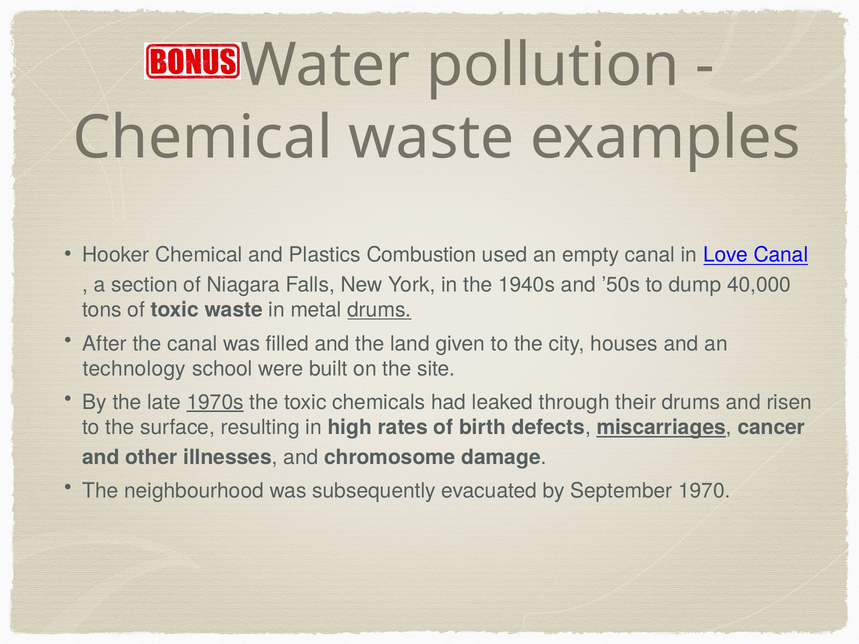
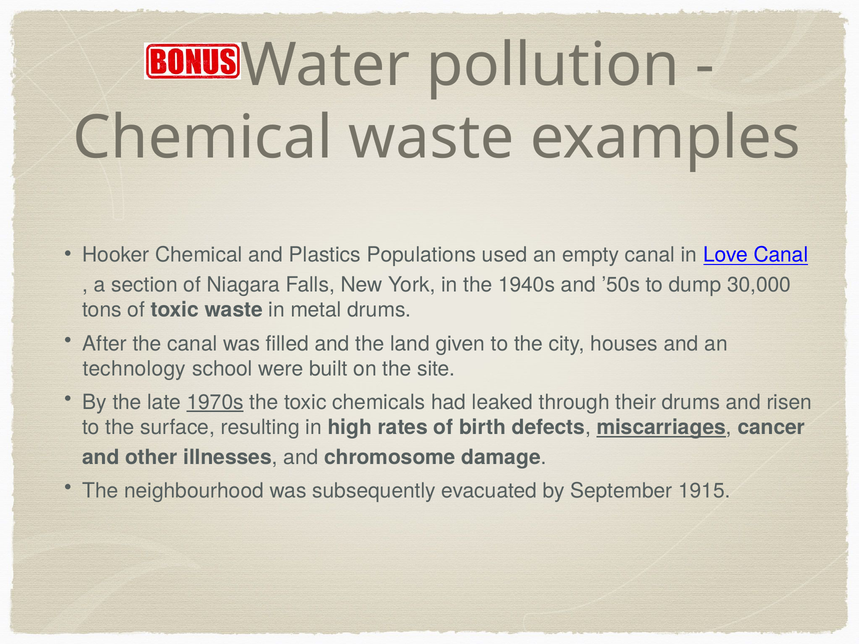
Combustion: Combustion -> Populations
40,000: 40,000 -> 30,000
drums at (379, 310) underline: present -> none
1970: 1970 -> 1915
